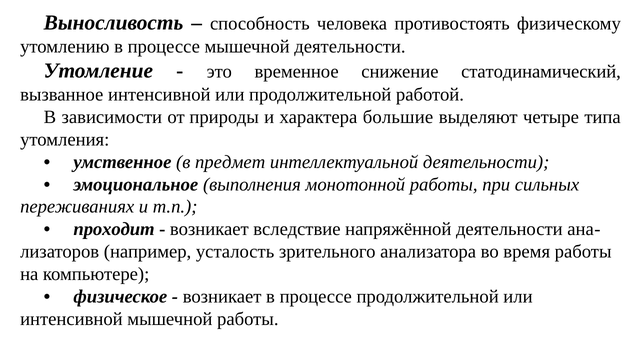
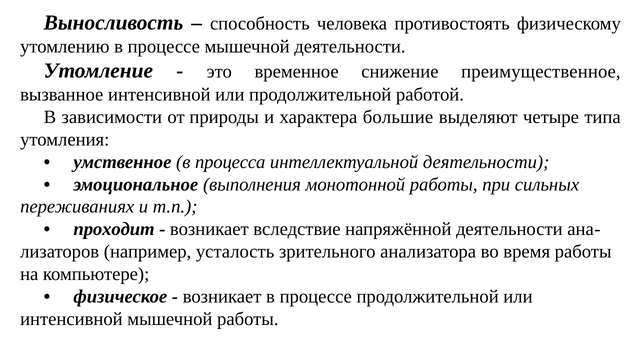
статодинамический: статодинамический -> преимущественное
предмет: предмет -> процесса
